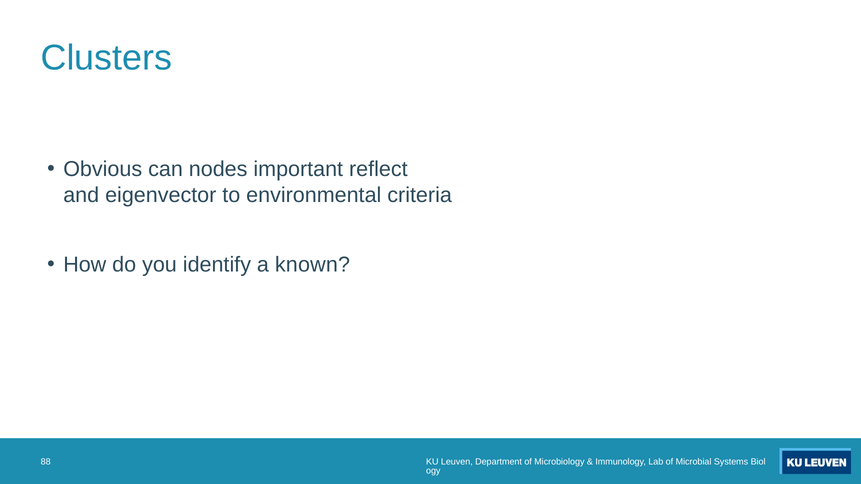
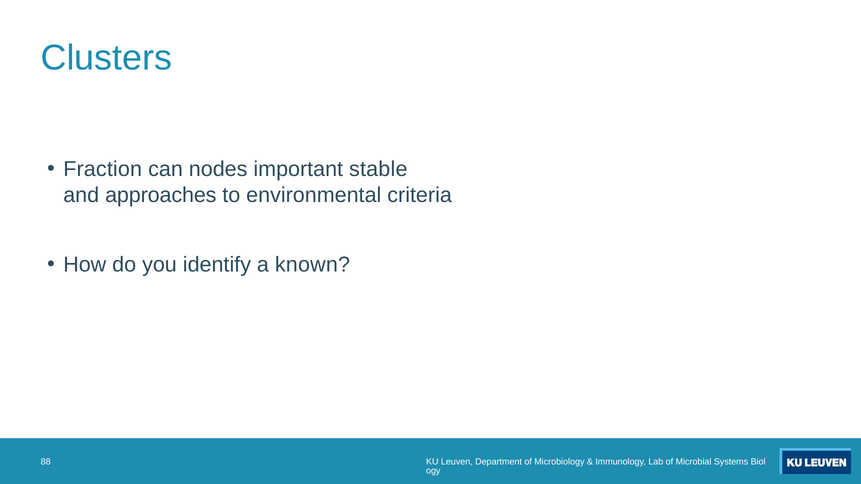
Obvious: Obvious -> Fraction
reflect: reflect -> stable
eigenvector: eigenvector -> approaches
